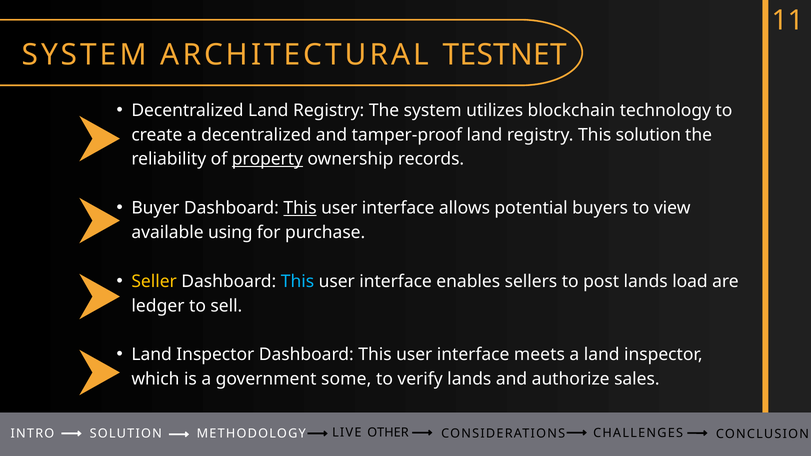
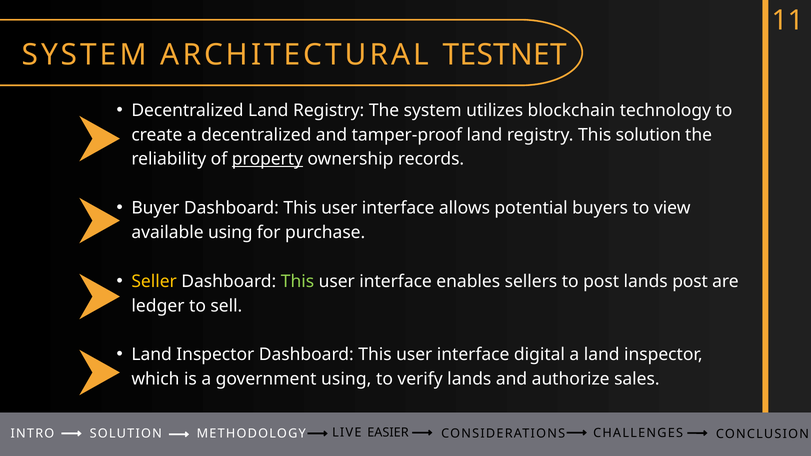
This at (300, 208) underline: present -> none
This at (297, 281) colour: light blue -> light green
lands load: load -> post
meets: meets -> digital
government some: some -> using
OTHER: OTHER -> EASIER
